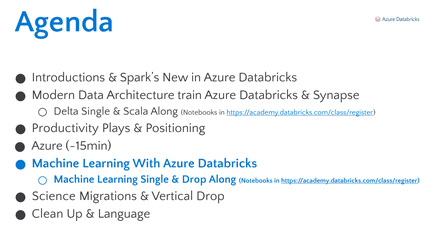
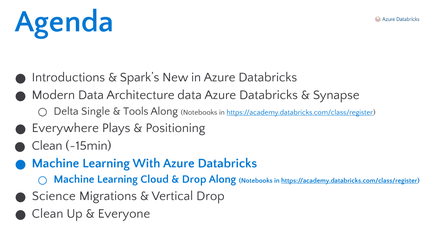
Architecture train: train -> data
Scala: Scala -> Tools
Productivity: Productivity -> Everywhere
Azure at (47, 145): Azure -> Clean
Learning Single: Single -> Cloud
Language: Language -> Everyone
